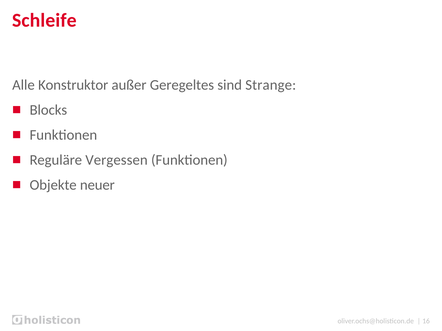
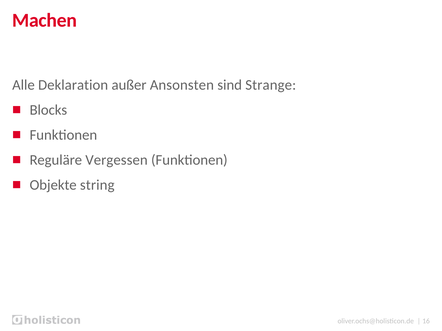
Schleife: Schleife -> Machen
Konstruktor: Konstruktor -> Deklaration
Geregeltes: Geregeltes -> Ansonsten
neuer: neuer -> string
